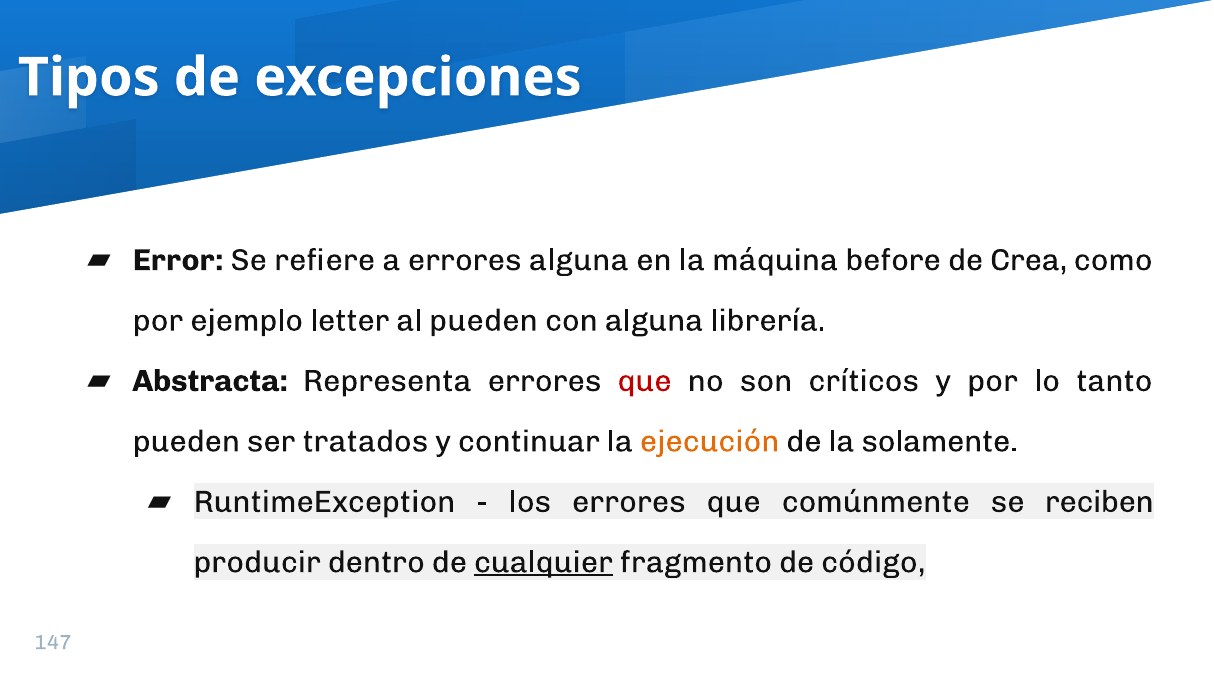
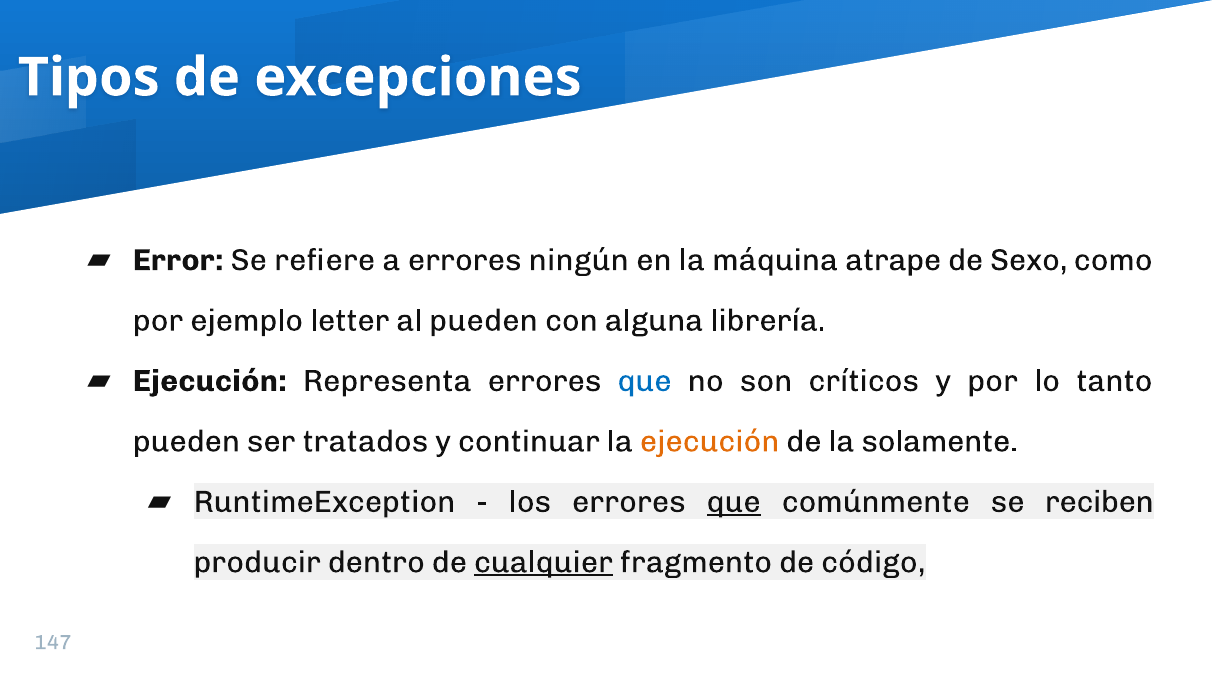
errores alguna: alguna -> ningún
before: before -> atrape
Crea: Crea -> Sexo
Abstracta at (210, 381): Abstracta -> Ejecución
que at (645, 381) colour: red -> blue
que at (734, 502) underline: none -> present
